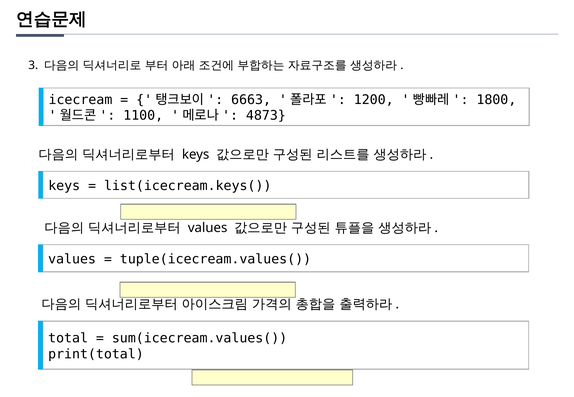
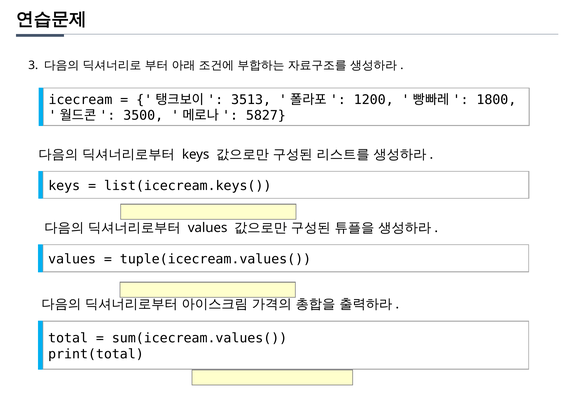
6663: 6663 -> 3513
1100: 1100 -> 3500
4873: 4873 -> 5827
